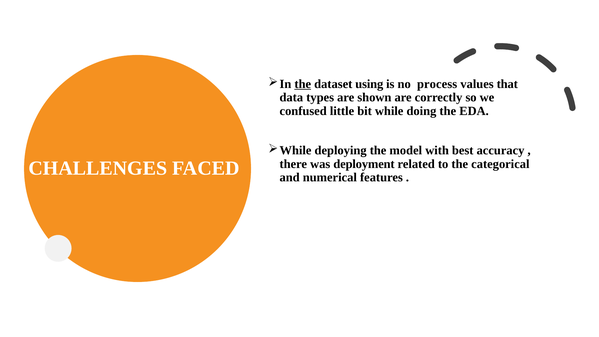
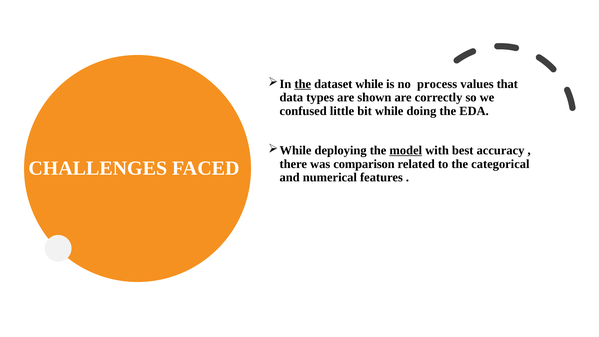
dataset using: using -> while
model underline: none -> present
deployment: deployment -> comparison
